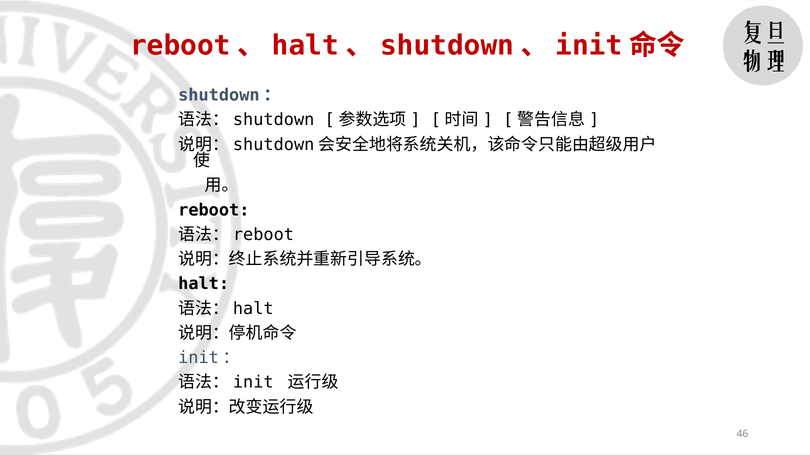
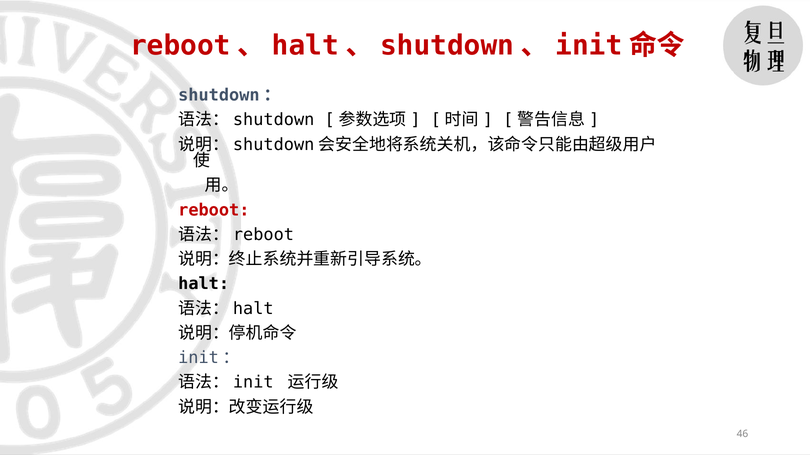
reboot colour: black -> red
